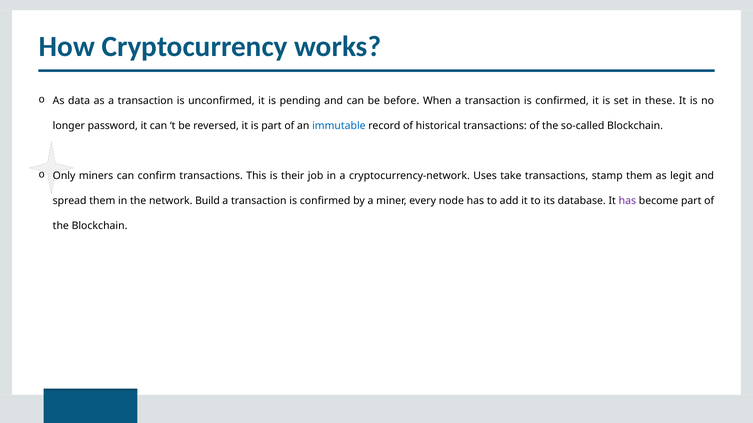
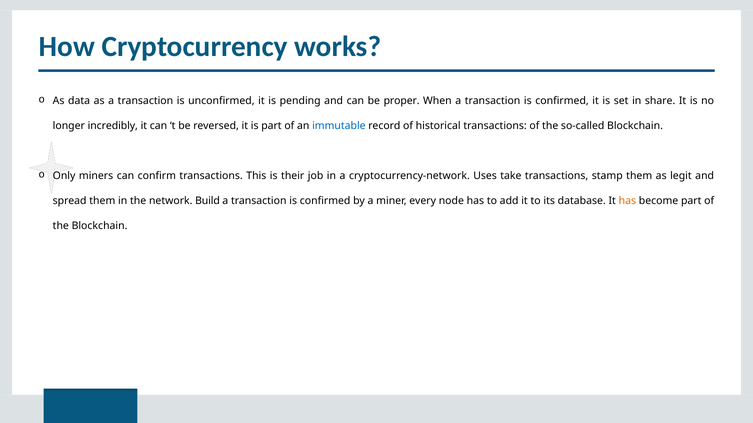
before: before -> proper
these: these -> share
password: password -> incredibly
has at (627, 201) colour: purple -> orange
